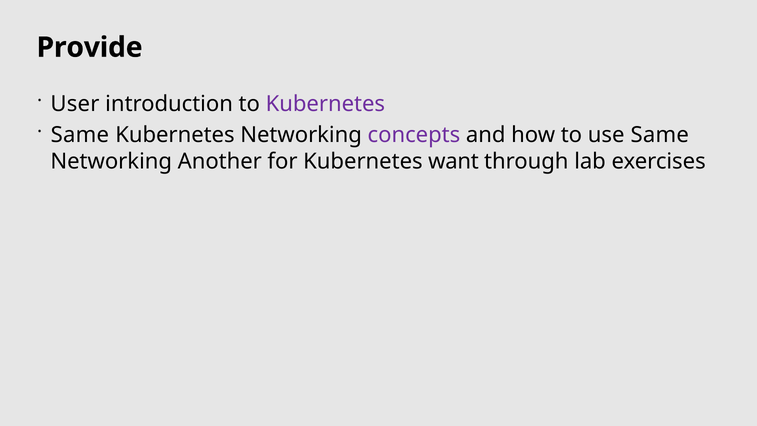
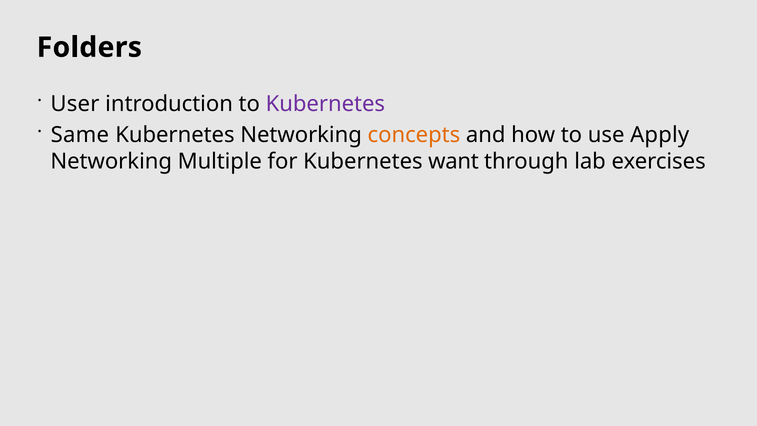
Provide: Provide -> Folders
concepts colour: purple -> orange
use Same: Same -> Apply
Another: Another -> Multiple
